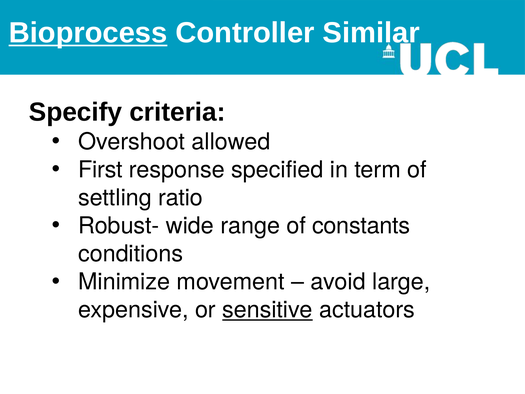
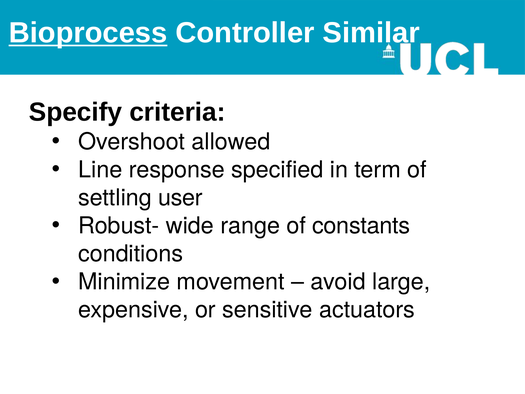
First: First -> Line
ratio: ratio -> user
sensitive underline: present -> none
